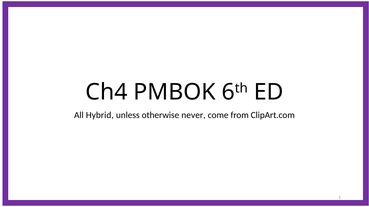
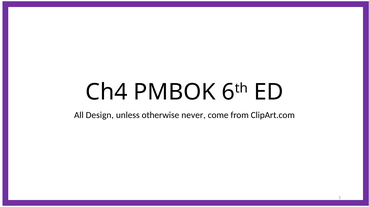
Hybrid: Hybrid -> Design
